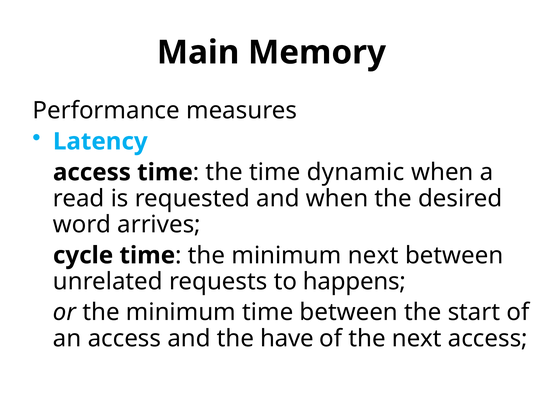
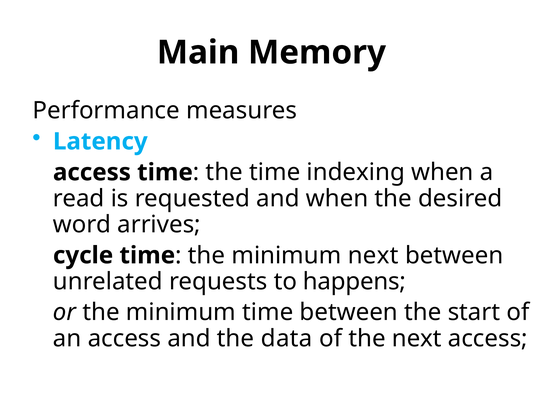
dynamic: dynamic -> indexing
have: have -> data
